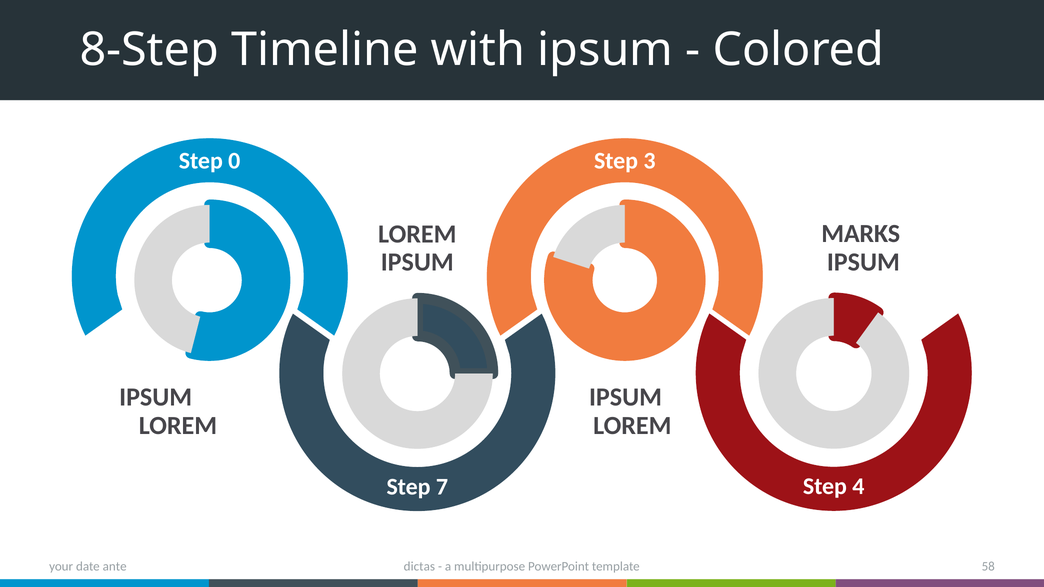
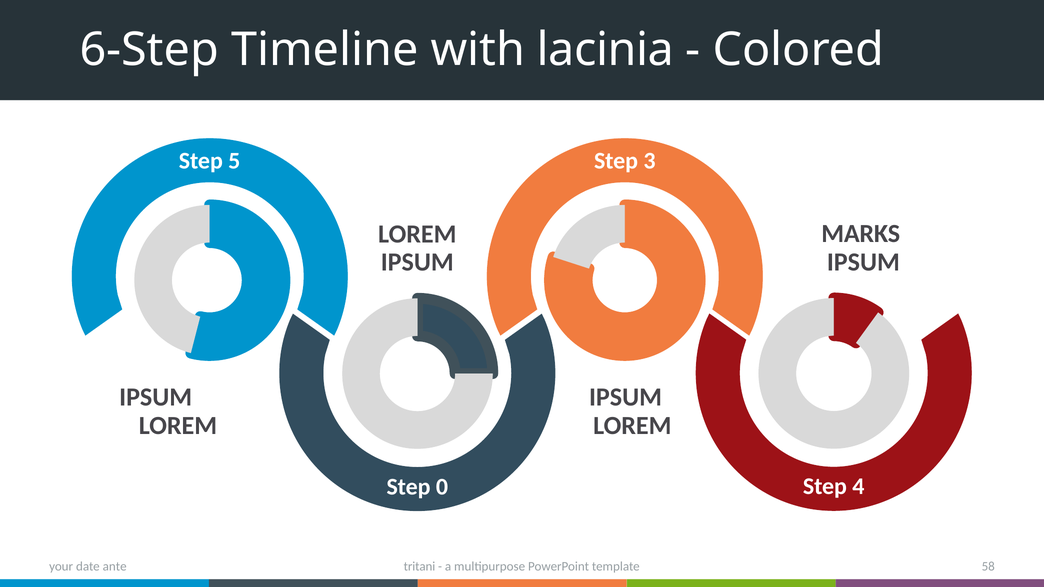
8-Step: 8-Step -> 6-Step
with ipsum: ipsum -> lacinia
0: 0 -> 5
7: 7 -> 0
dictas: dictas -> tritani
